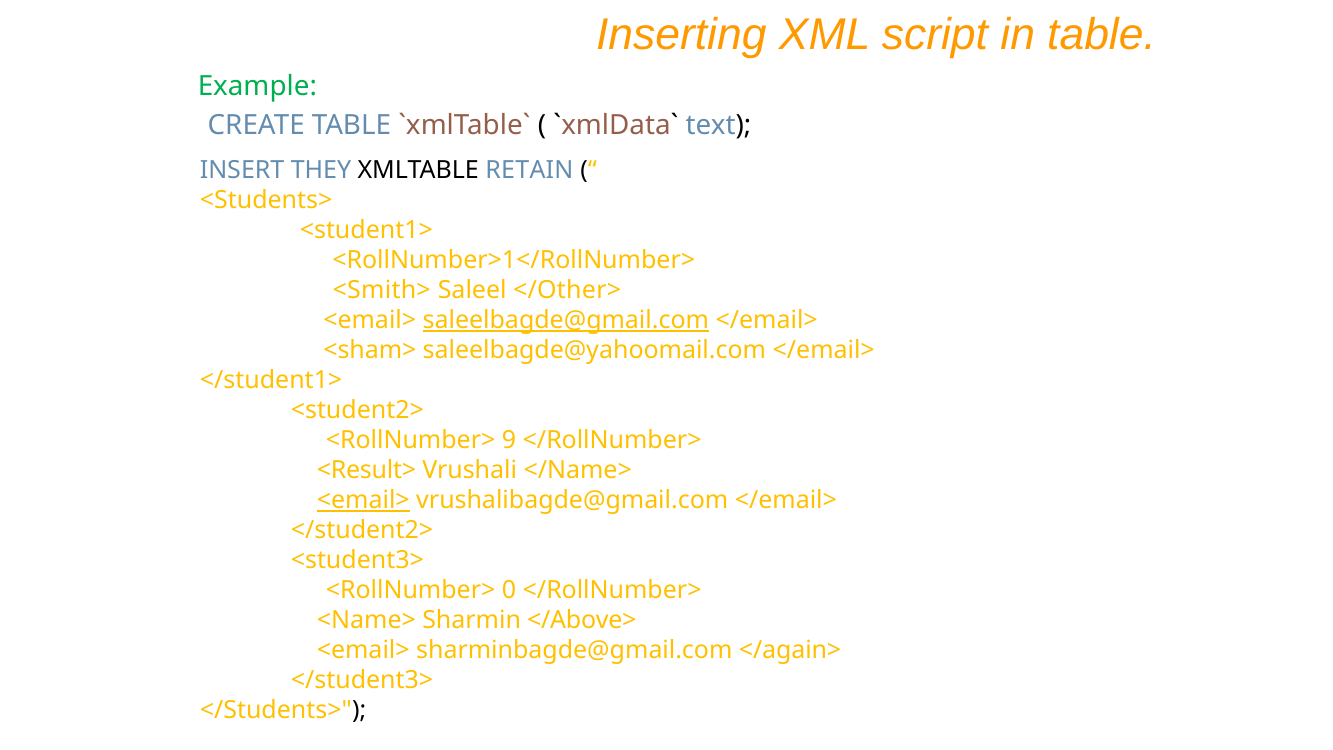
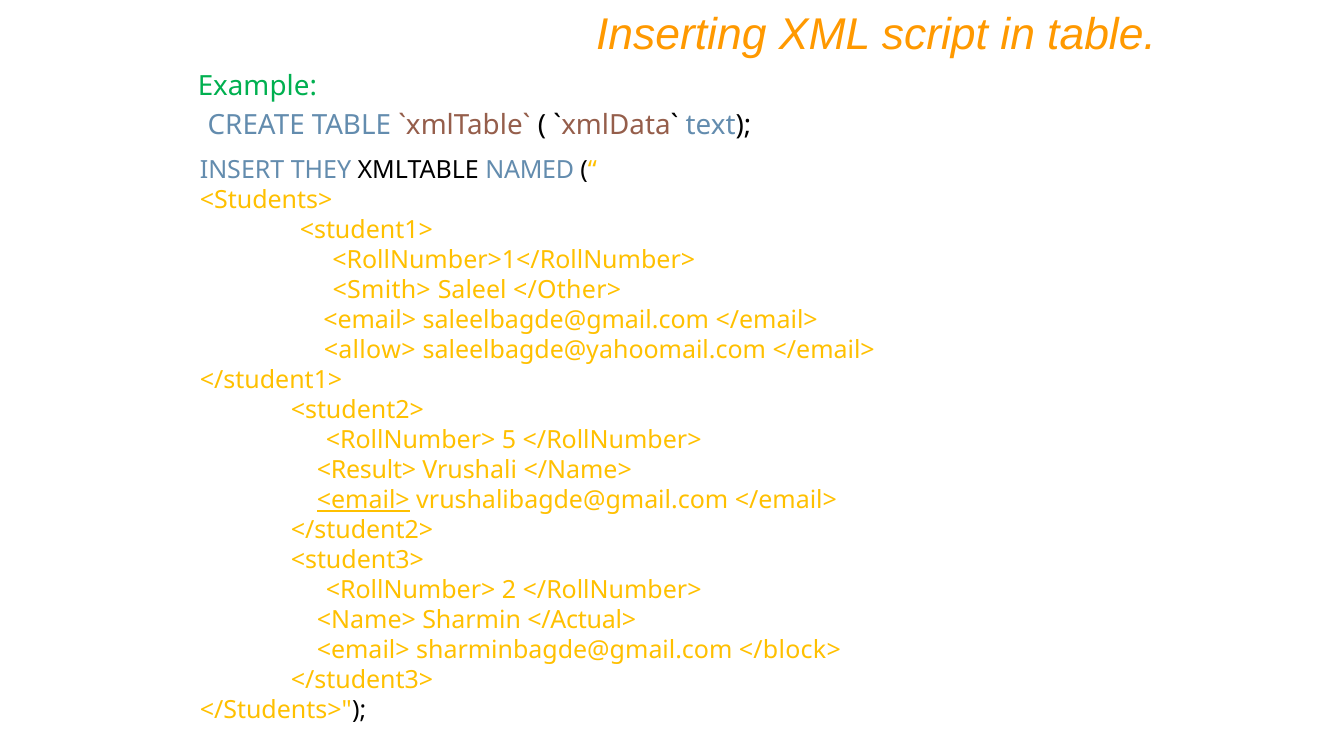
RETAIN: RETAIN -> NAMED
saleelbagde@gmail.com underline: present -> none
<sham>: <sham> -> <allow>
9: 9 -> 5
0: 0 -> 2
</Above>: </Above> -> </Actual>
</again>: </again> -> </block>
